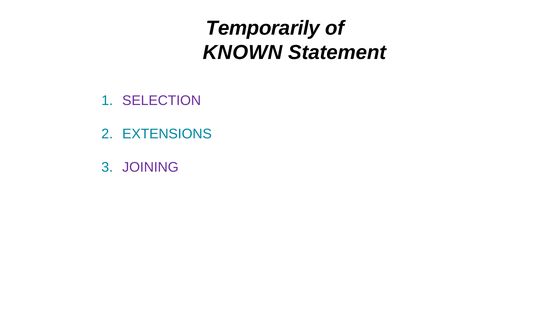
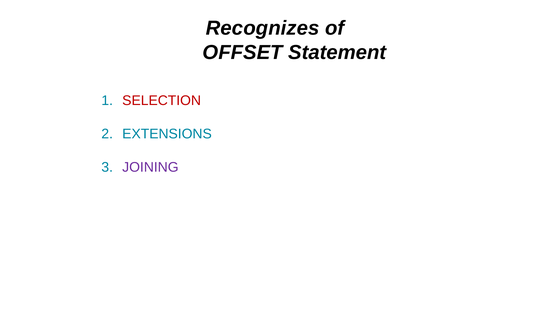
Temporarily: Temporarily -> Recognizes
KNOWN: KNOWN -> OFFSET
SELECTION colour: purple -> red
